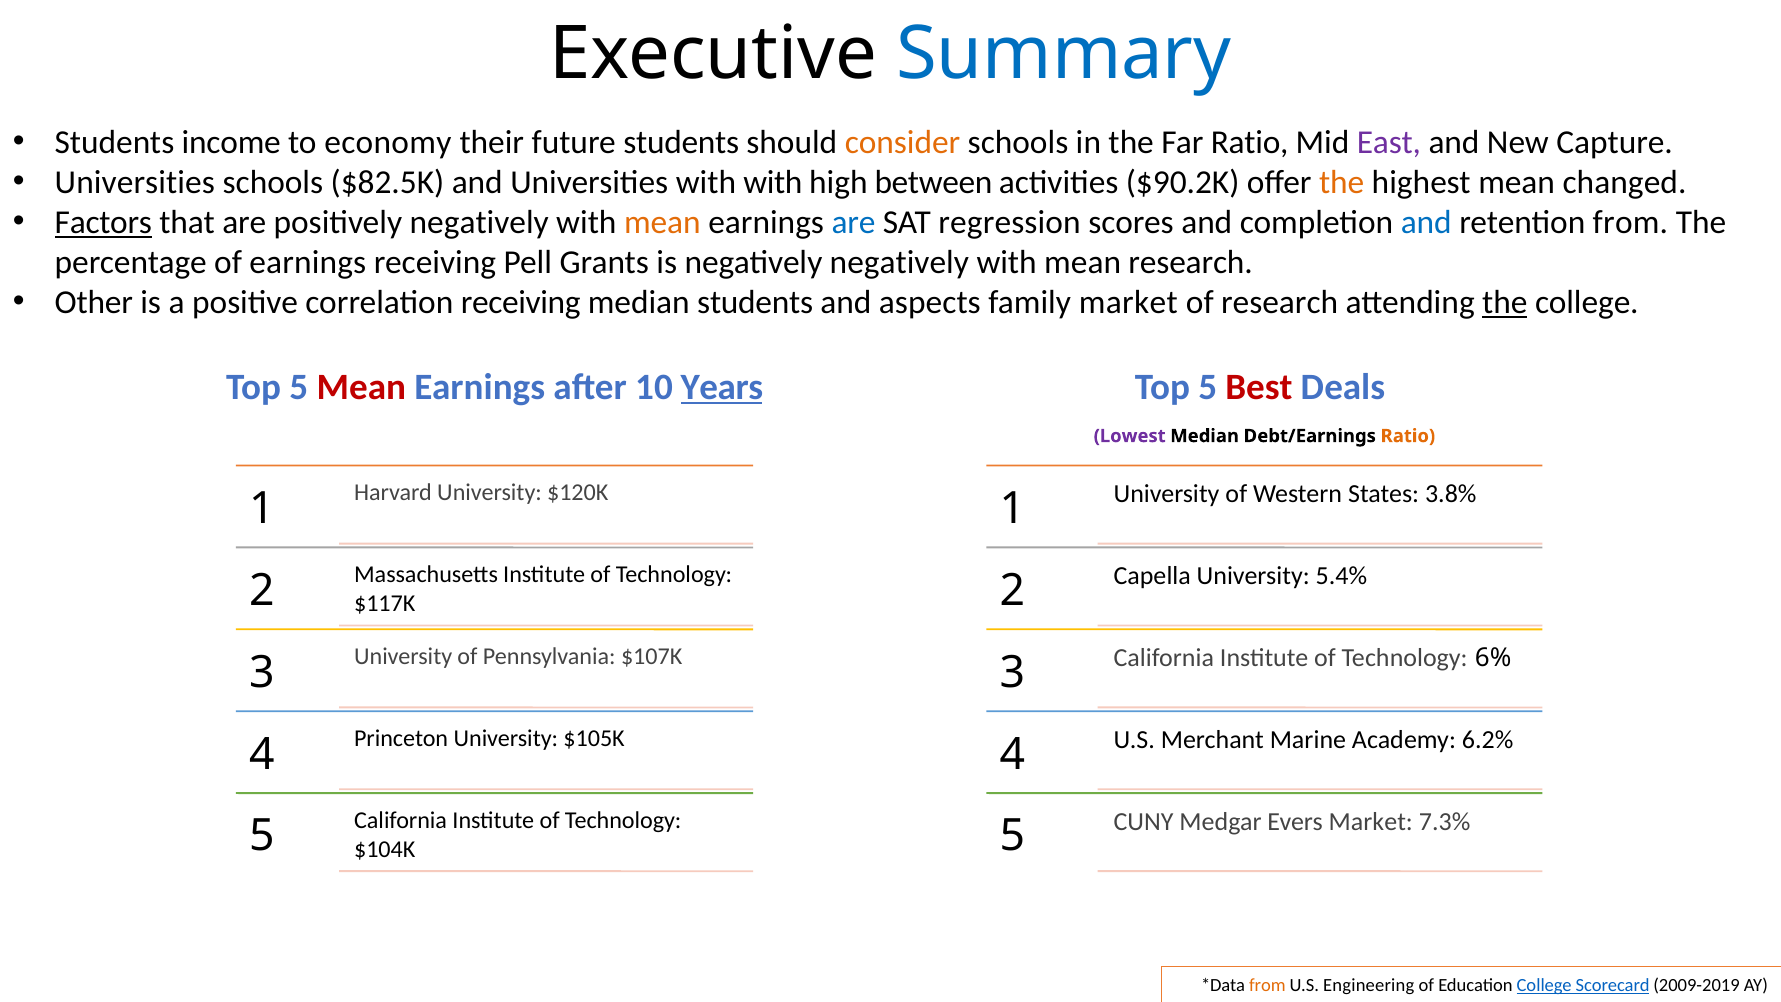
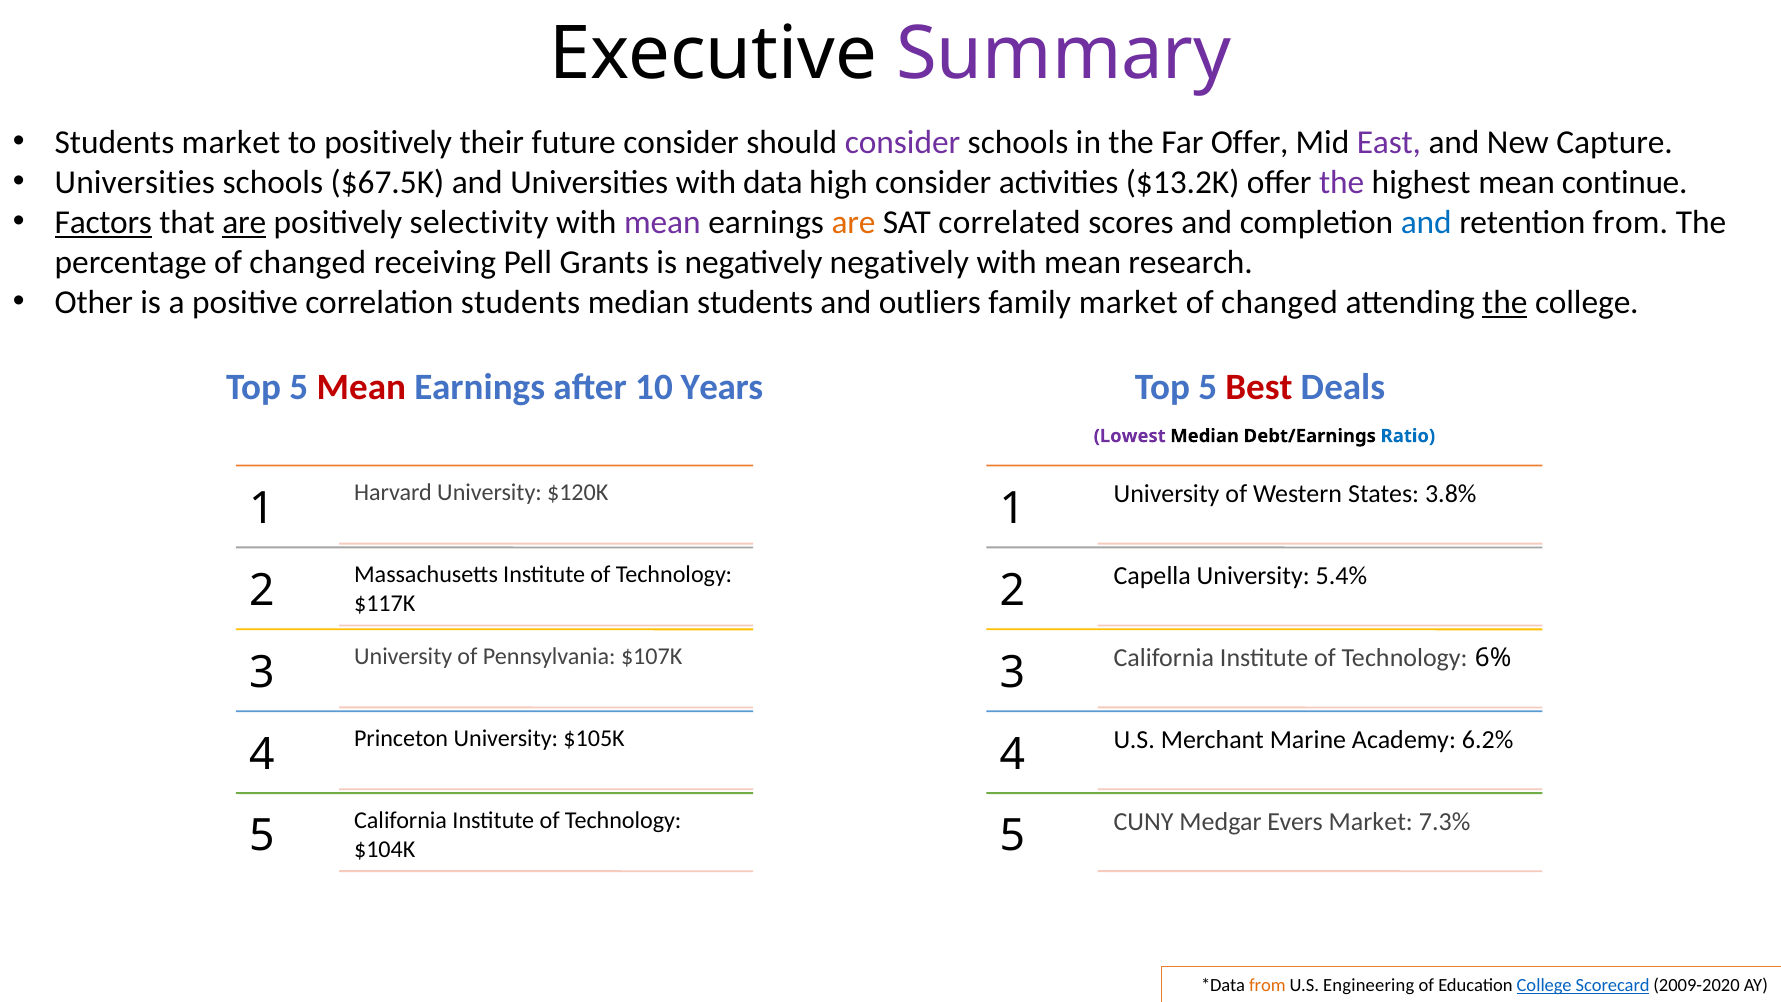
Summary colour: blue -> purple
Students income: income -> market
to economy: economy -> positively
future students: students -> consider
consider at (903, 142) colour: orange -> purple
Far Ratio: Ratio -> Offer
$82.5K: $82.5K -> $67.5K
with with: with -> data
high between: between -> consider
$90.2K: $90.2K -> $13.2K
the at (1342, 182) colour: orange -> purple
changed: changed -> continue
are at (244, 222) underline: none -> present
positively negatively: negatively -> selectivity
mean at (662, 222) colour: orange -> purple
are at (853, 222) colour: blue -> orange
regression: regression -> correlated
percentage of earnings: earnings -> changed
correlation receiving: receiving -> students
aspects: aspects -> outliers
research at (1280, 303): research -> changed
Years underline: present -> none
Ratio at (1408, 436) colour: orange -> blue
2009-2019: 2009-2019 -> 2009-2020
